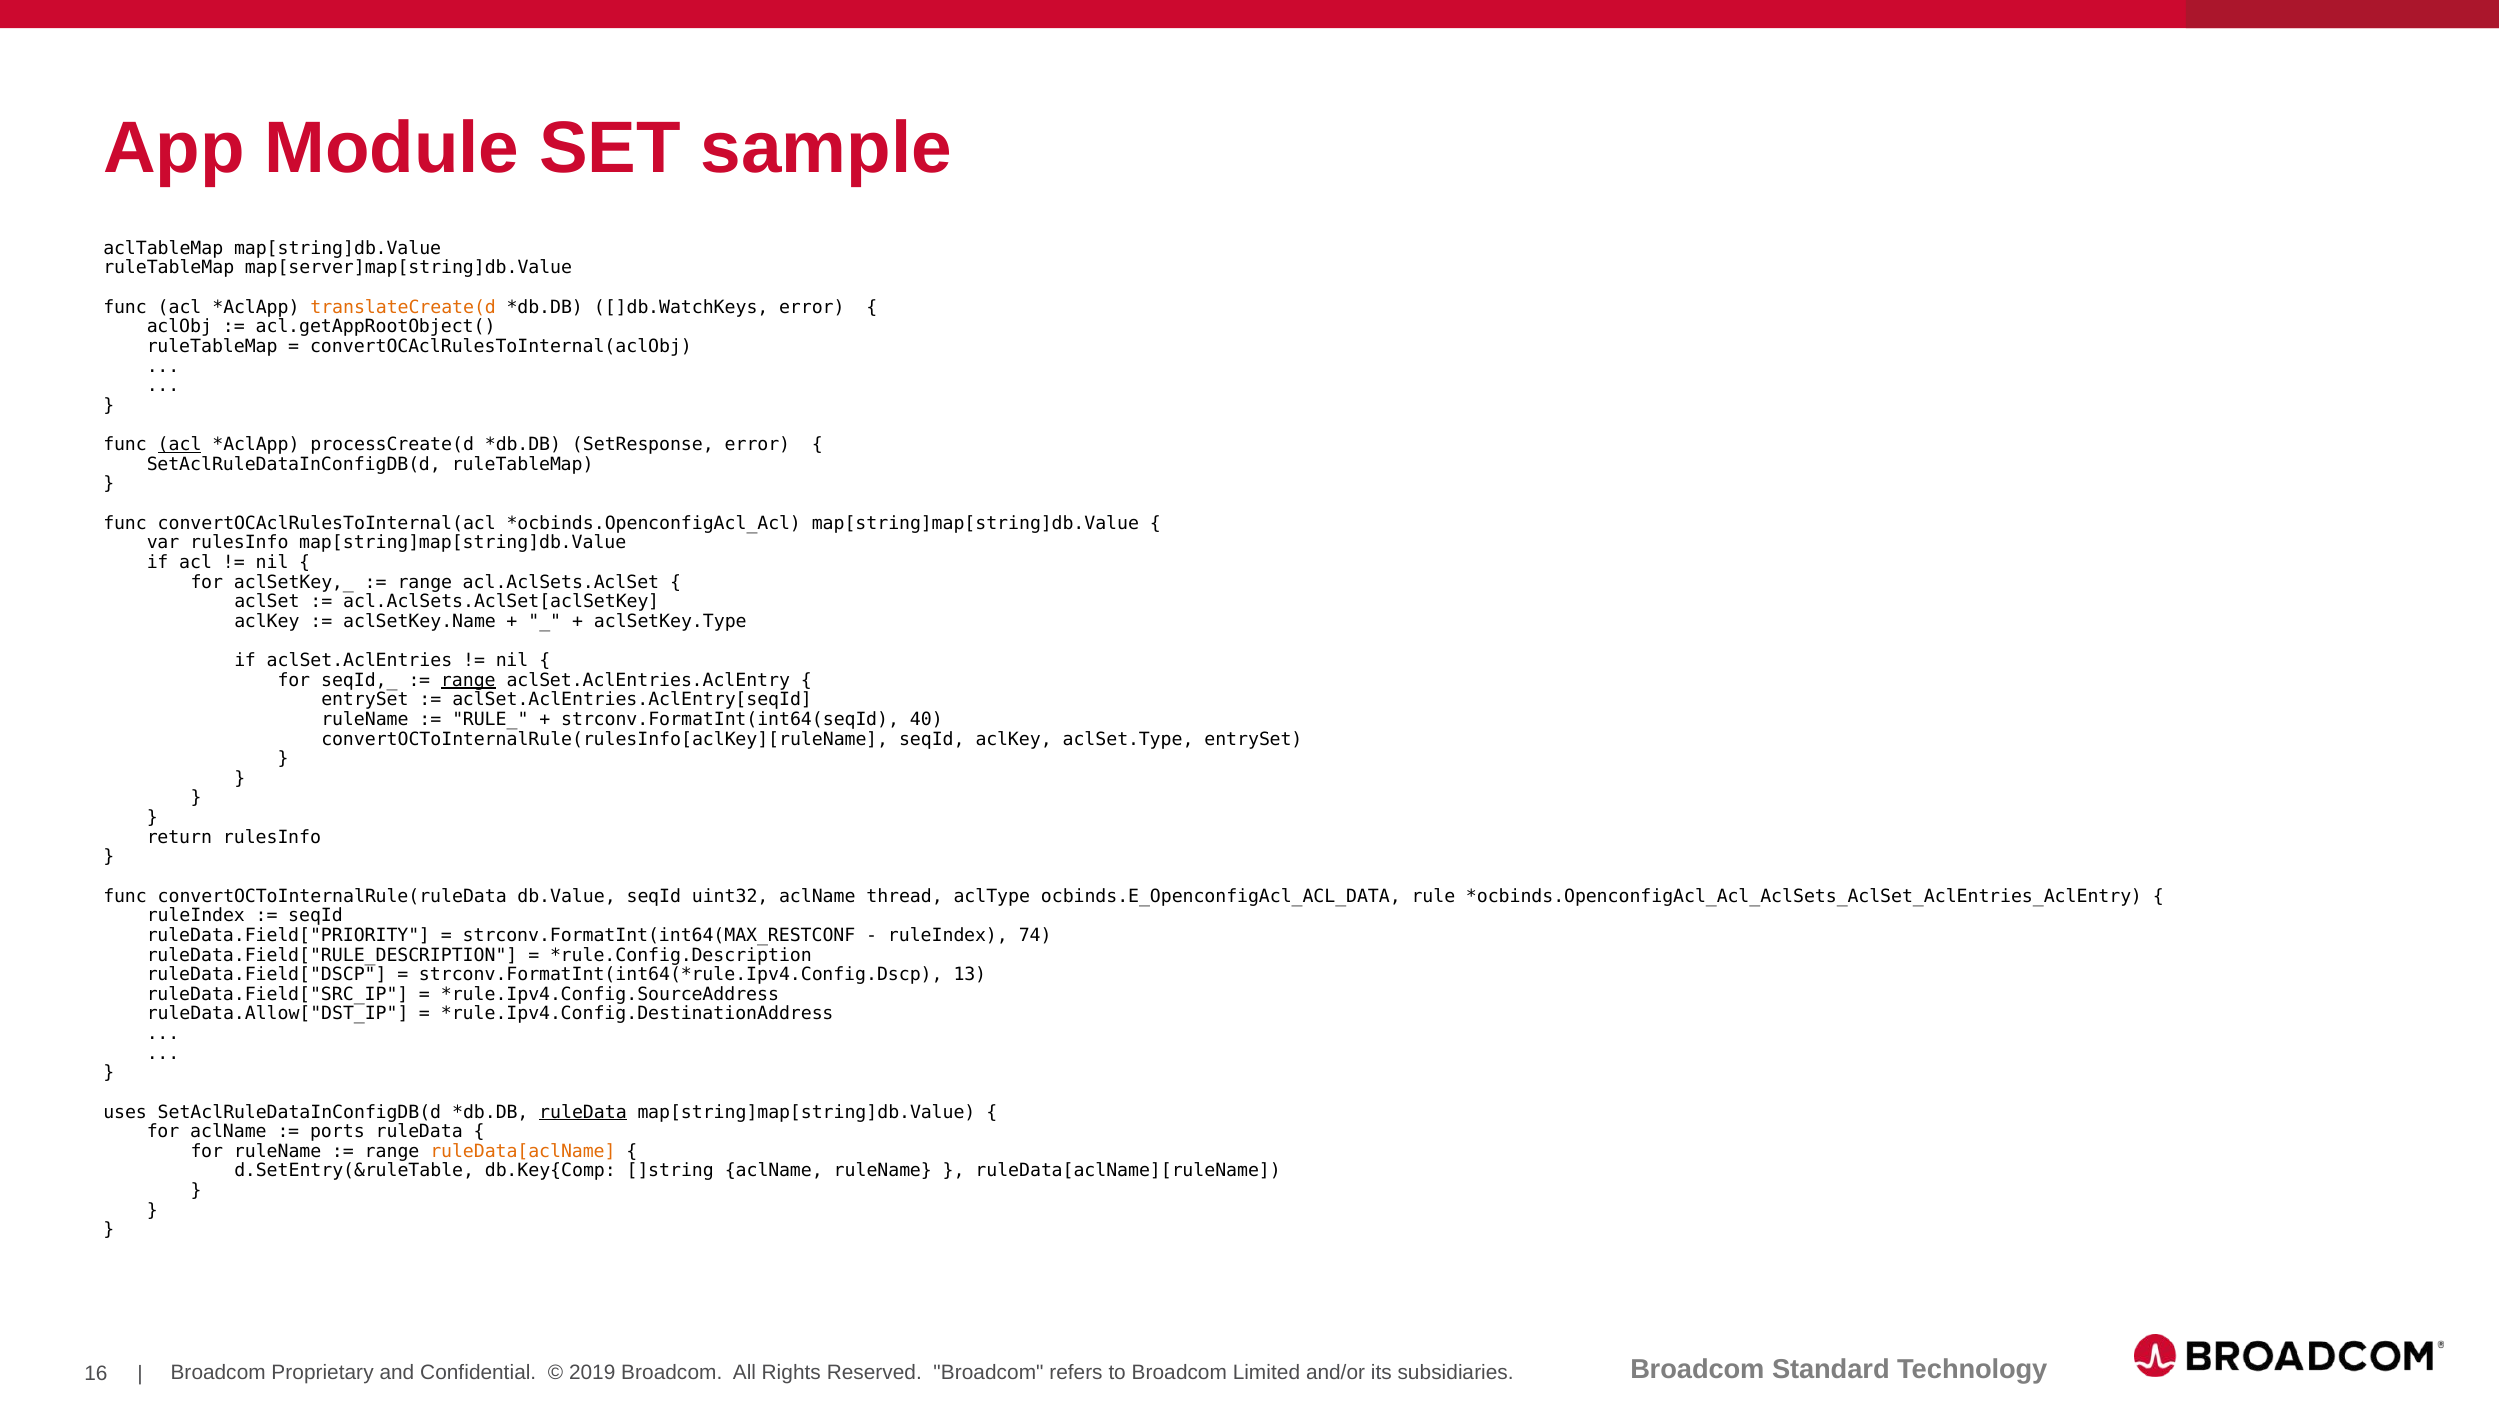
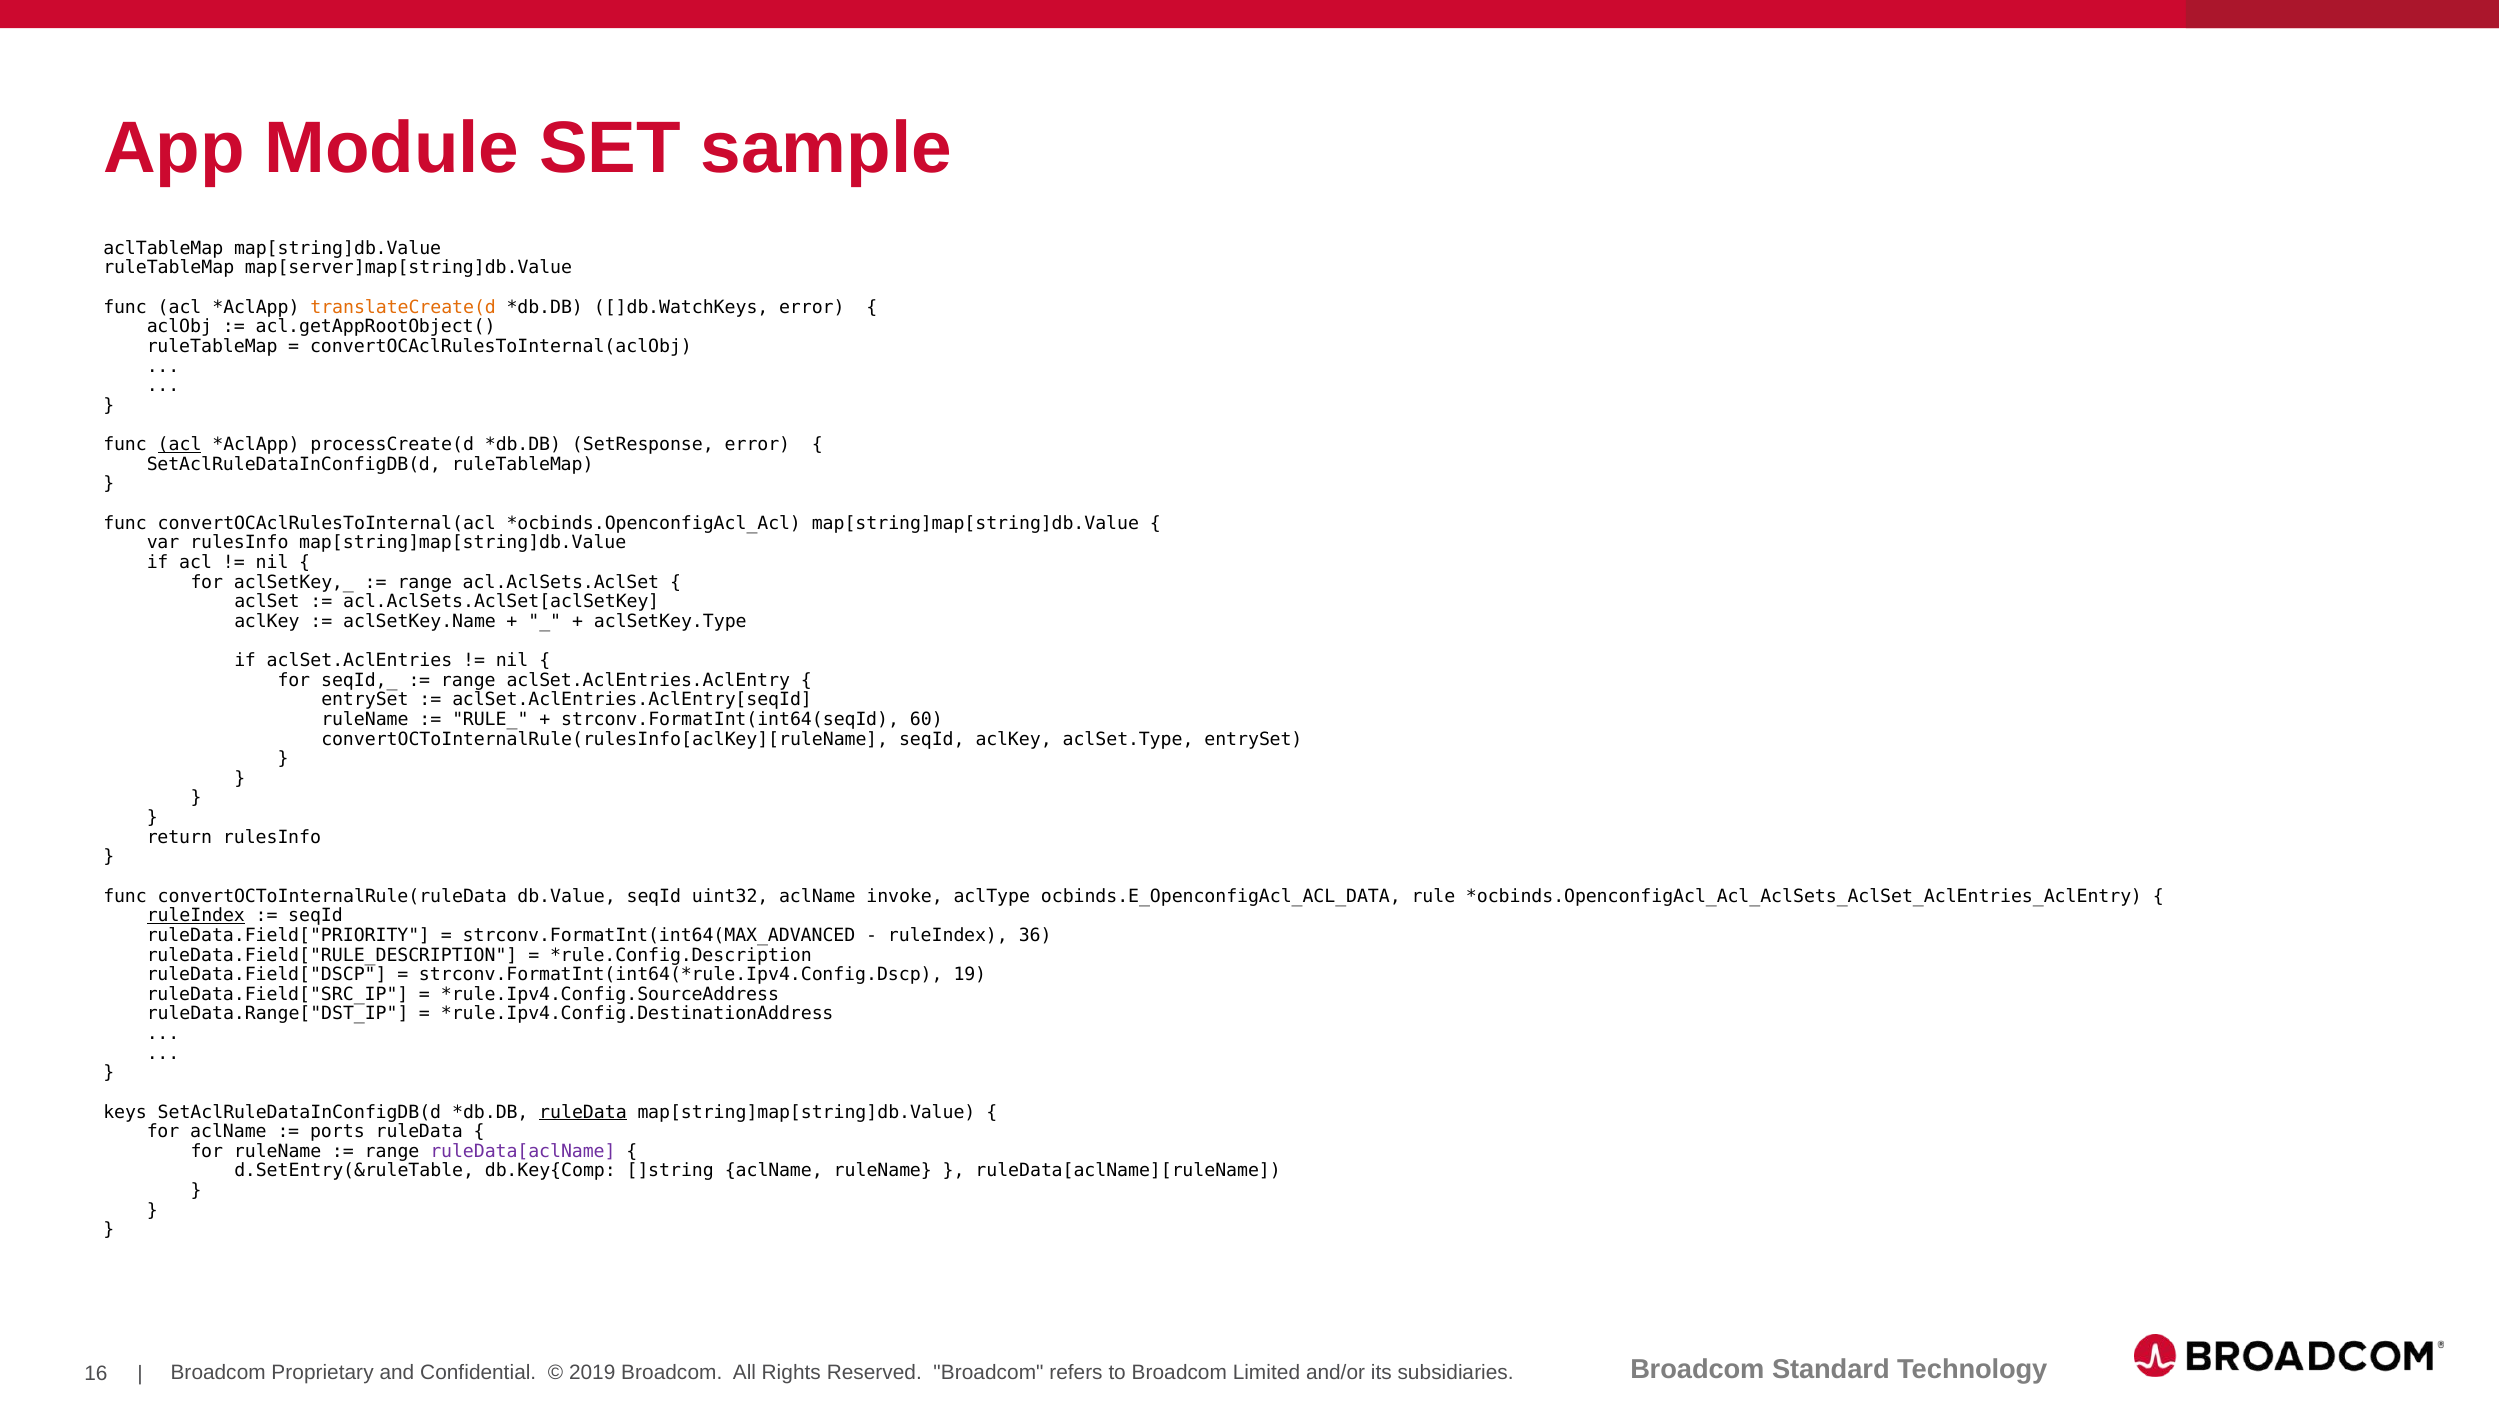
range at (468, 680) underline: present -> none
40: 40 -> 60
thread: thread -> invoke
ruleIndex at (196, 916) underline: none -> present
strconv.FormatInt(int64(MAX_RESTCONF: strconv.FormatInt(int64(MAX_RESTCONF -> strconv.FormatInt(int64(MAX_ADVANCED
74: 74 -> 36
13: 13 -> 19
ruleData.Allow["DST_IP: ruleData.Allow["DST_IP -> ruleData.Range["DST_IP
uses: uses -> keys
ruleData[aclName colour: orange -> purple
